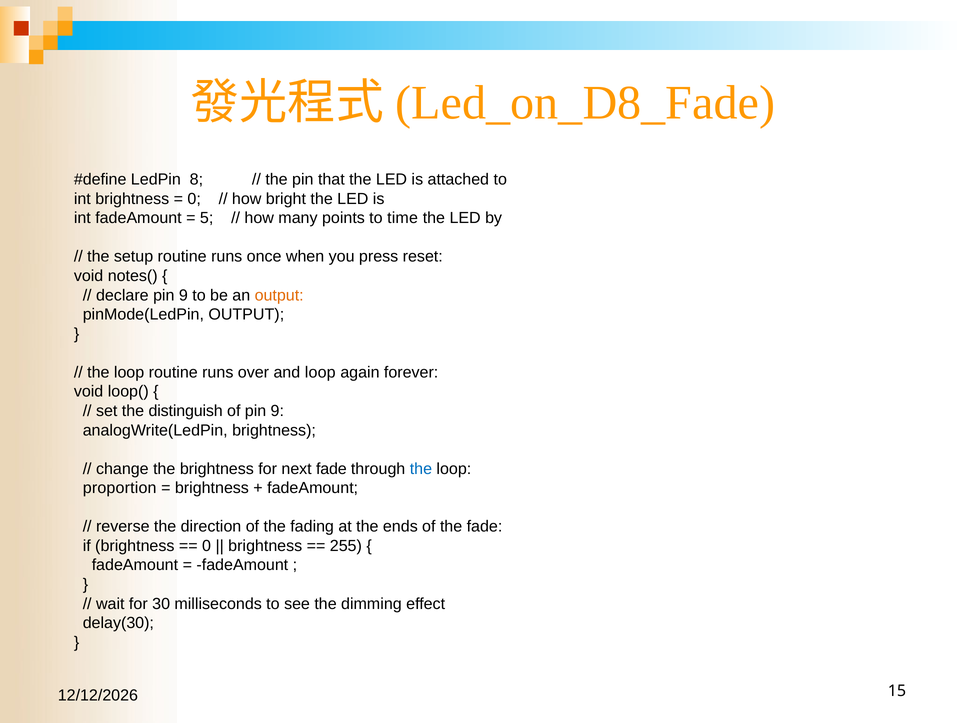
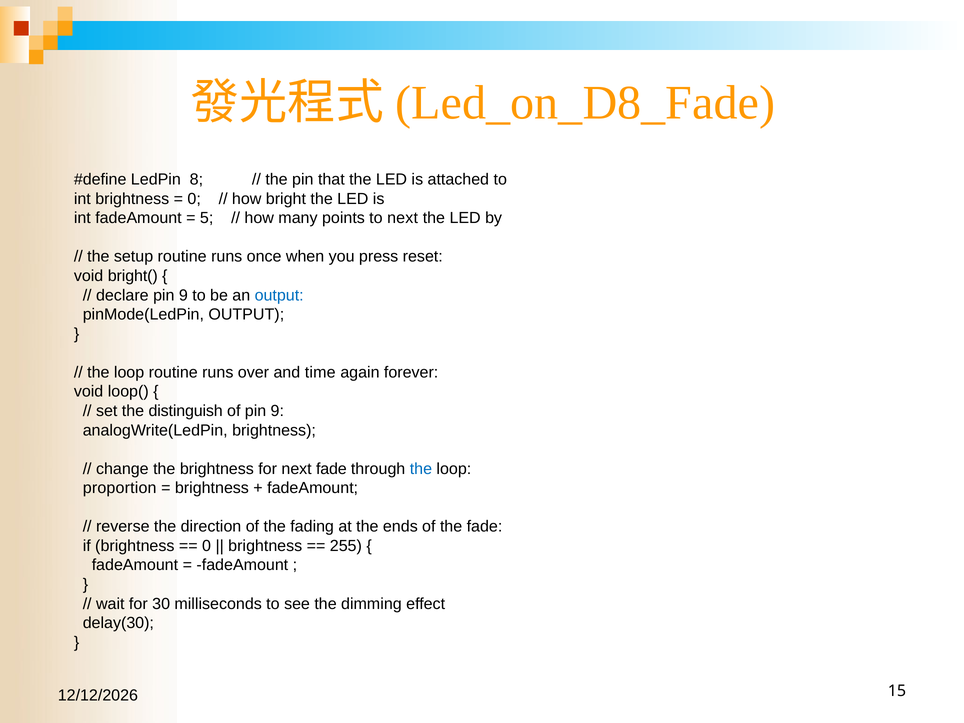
to time: time -> next
notes(: notes( -> bright(
output at (279, 295) colour: orange -> blue
and loop: loop -> time
